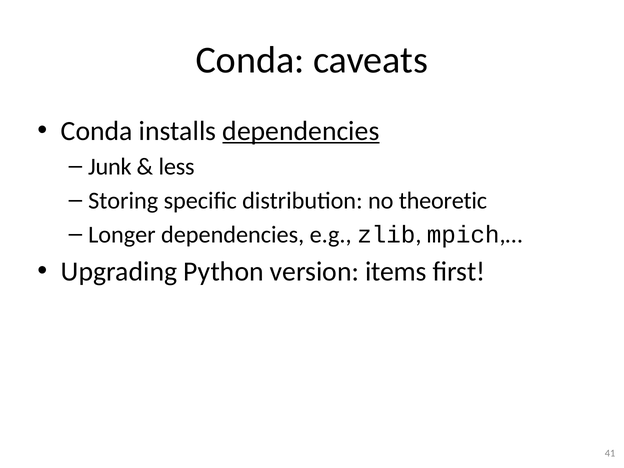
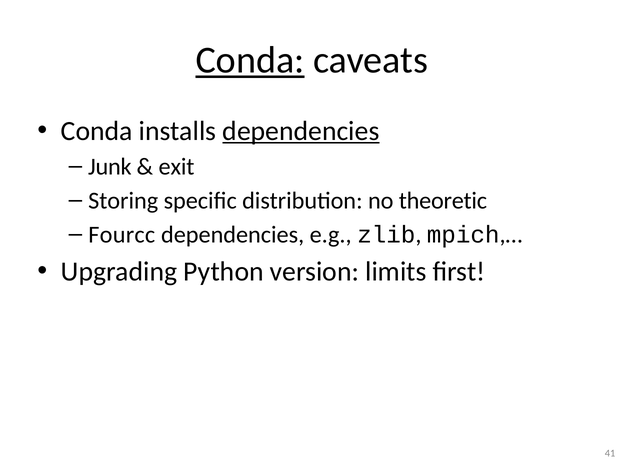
Conda at (250, 60) underline: none -> present
less: less -> exit
Longer: Longer -> Fourcc
items: items -> limits
